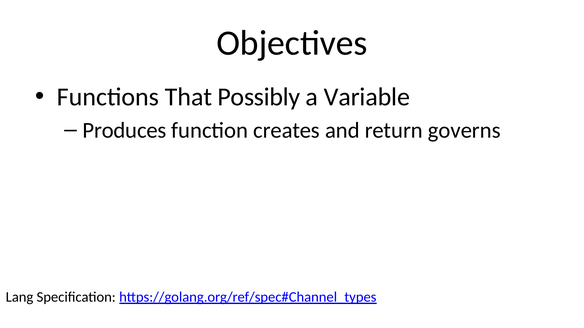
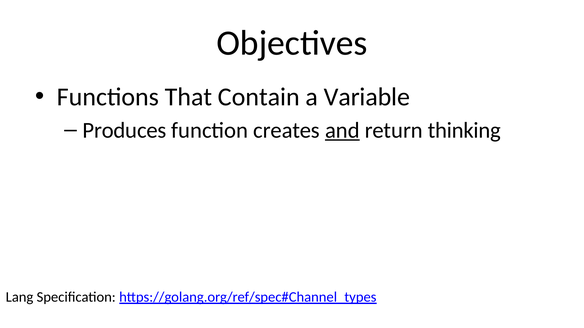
Possibly: Possibly -> Contain
and underline: none -> present
governs: governs -> thinking
